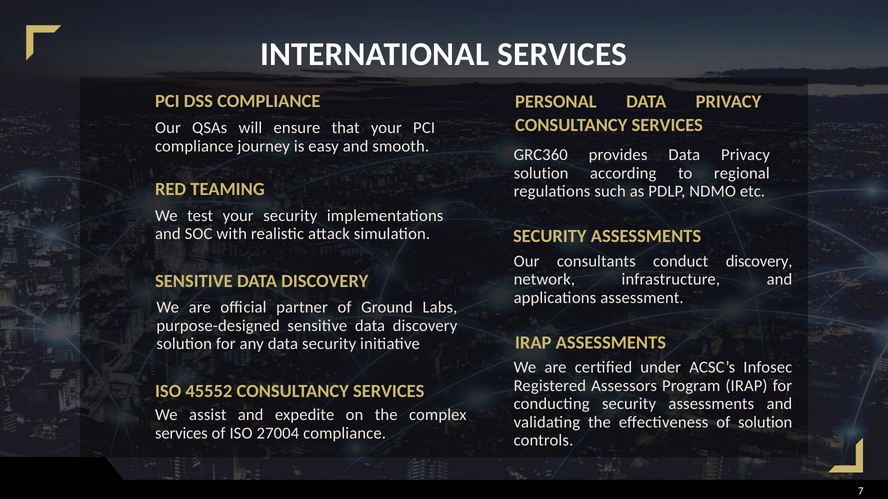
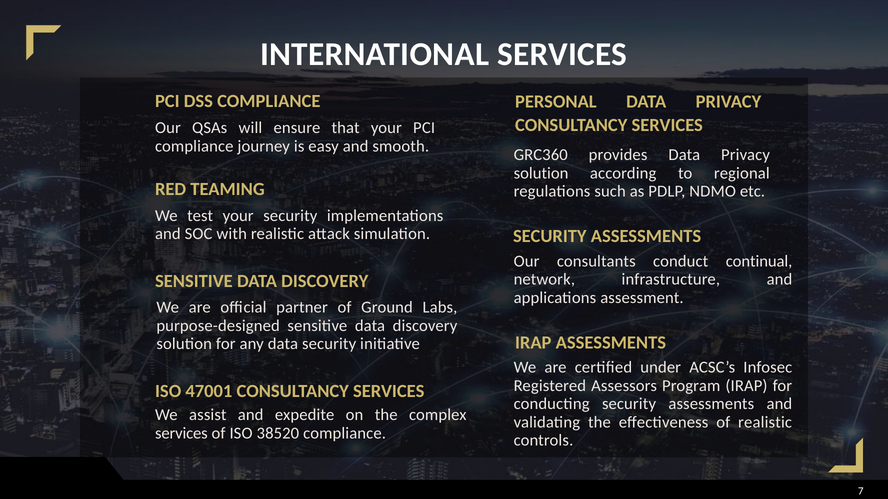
conduct discovery: discovery -> continual
45552: 45552 -> 47001
of solution: solution -> realistic
27004: 27004 -> 38520
